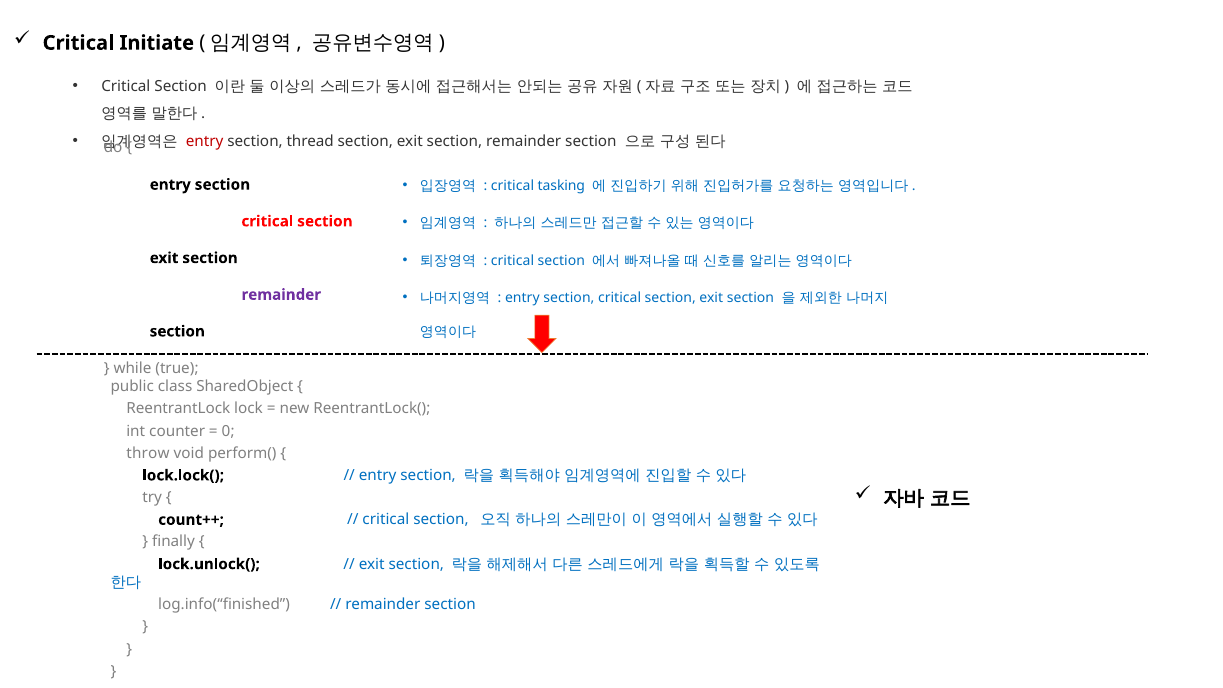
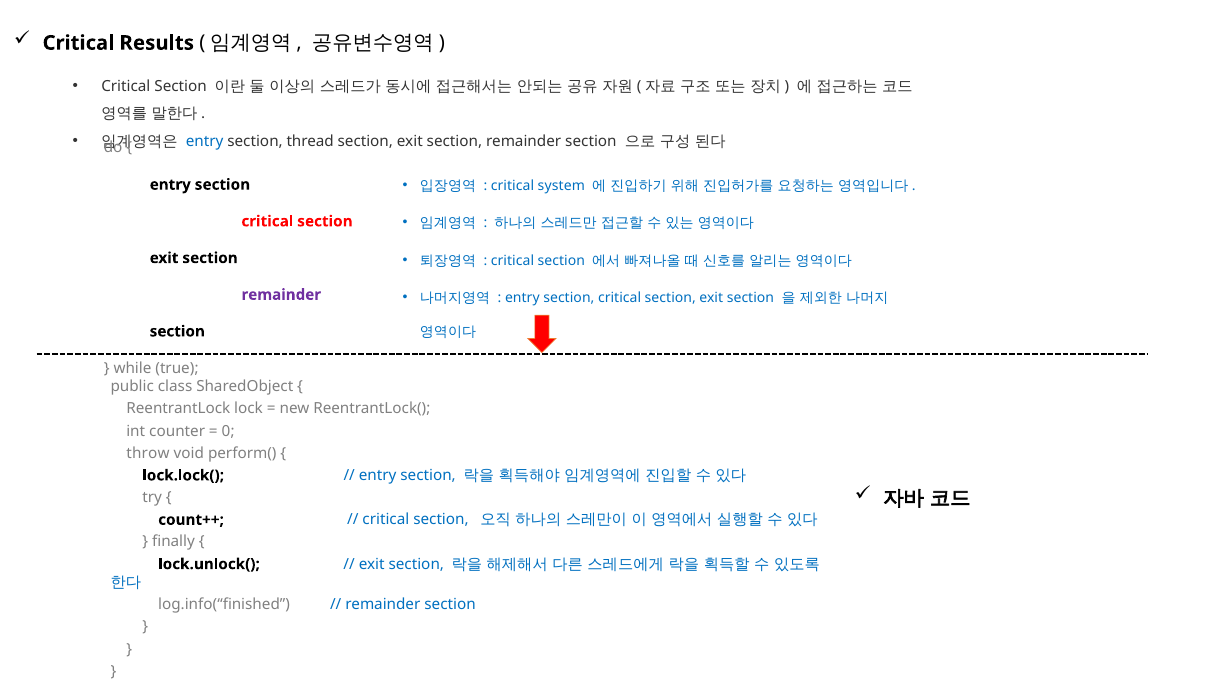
Initiate: Initiate -> Results
entry at (205, 141) colour: red -> blue
tasking: tasking -> system
